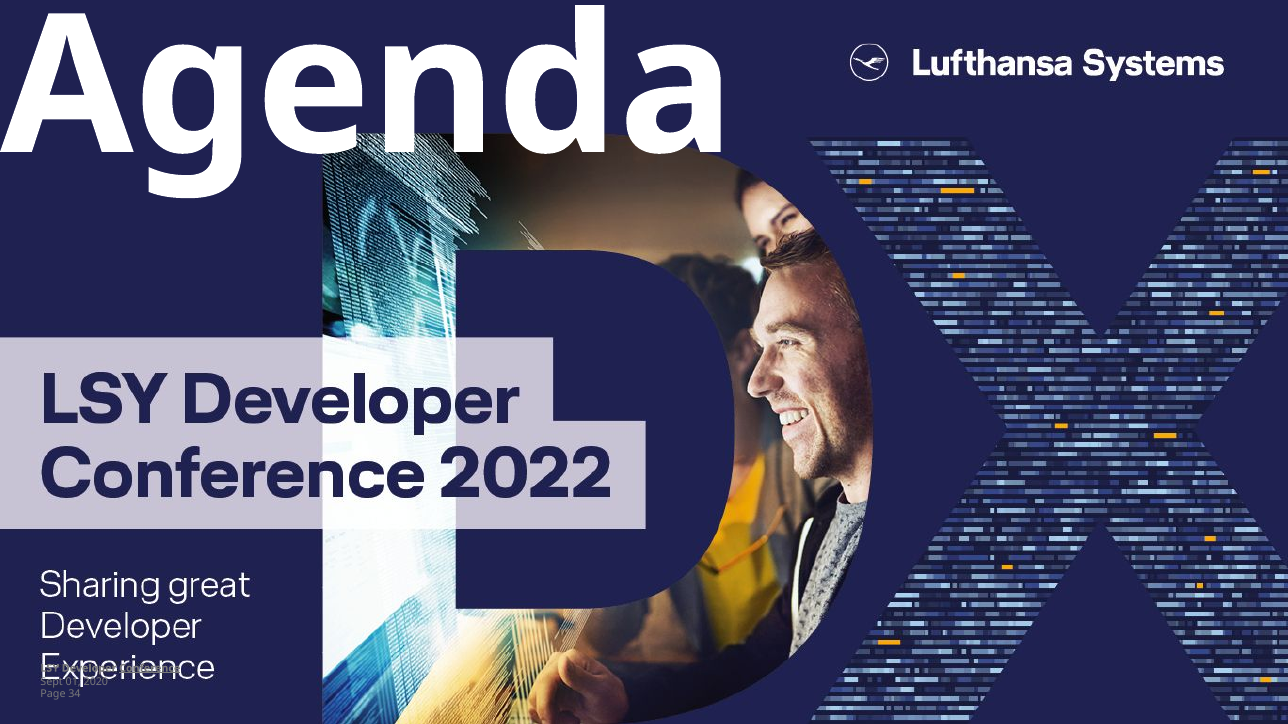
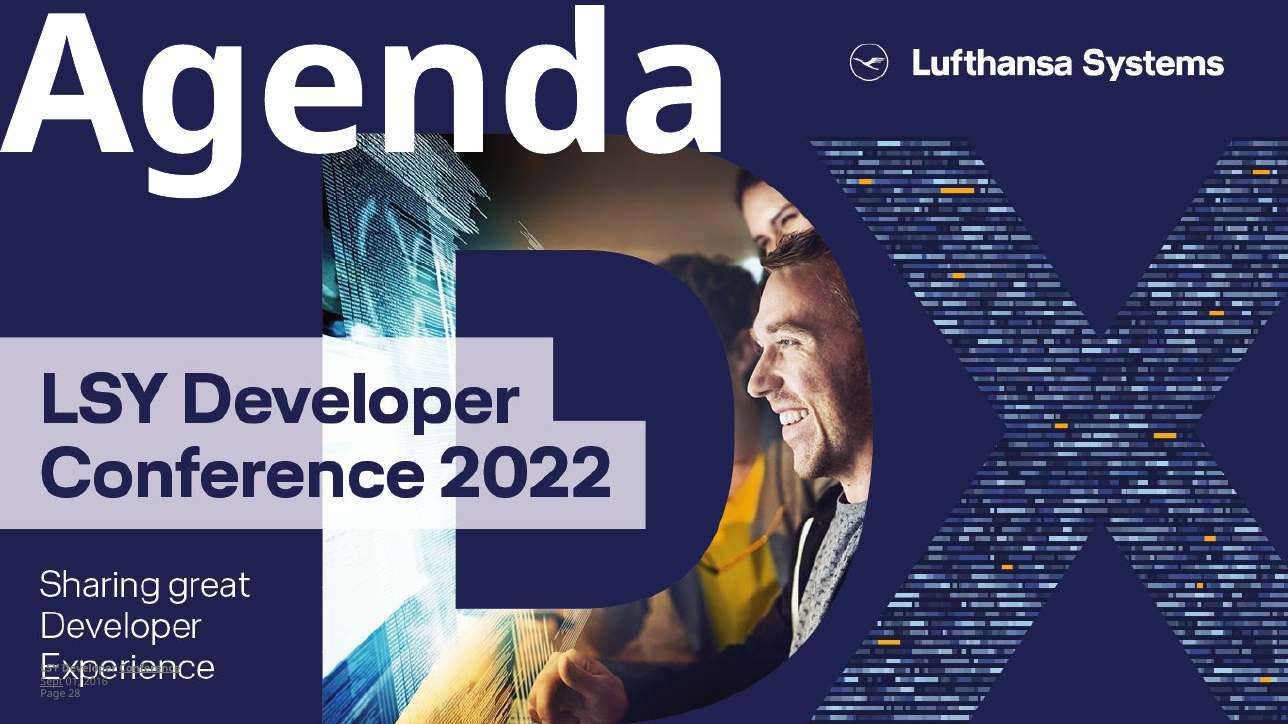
Sept underline: none -> present
2020: 2020 -> 2016
34: 34 -> 28
